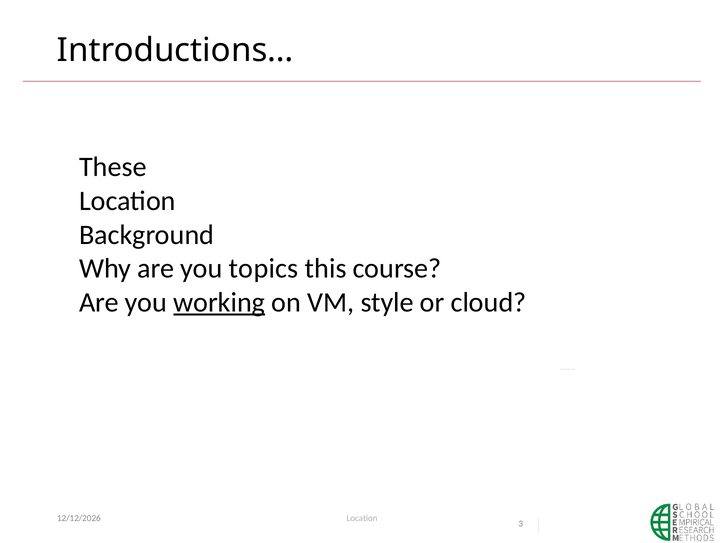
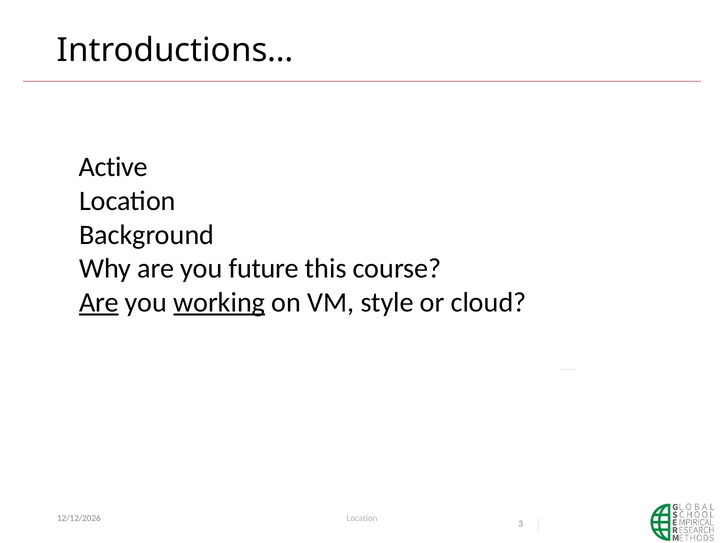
These: These -> Active
topics: topics -> future
Are at (99, 302) underline: none -> present
